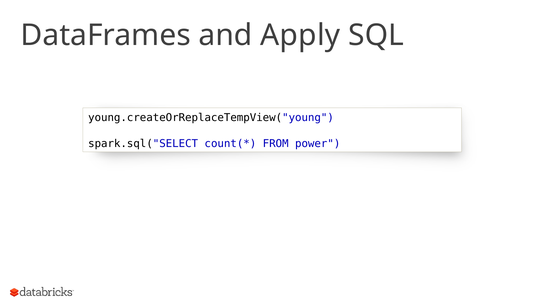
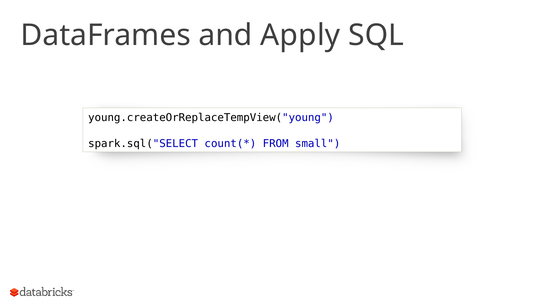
power: power -> small
